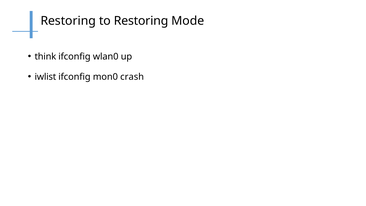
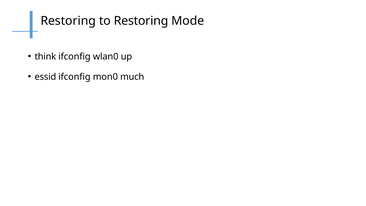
iwlist: iwlist -> essid
crash: crash -> much
